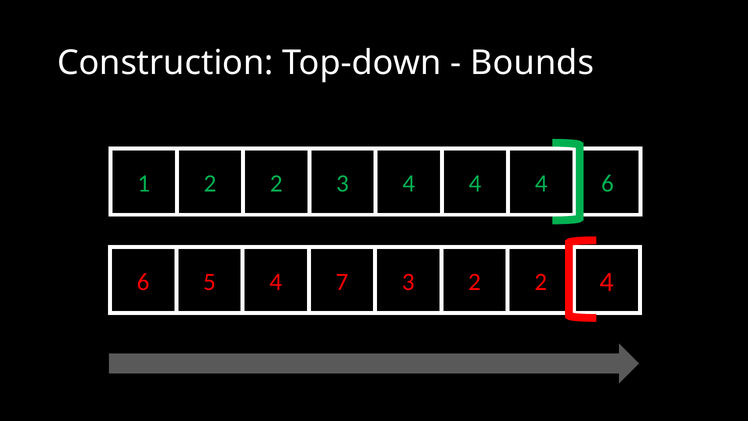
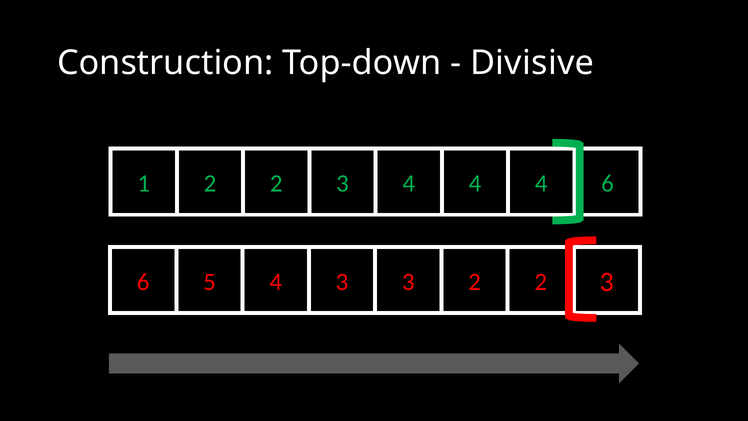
Bounds: Bounds -> Divisive
4 7: 7 -> 3
3 2 2 4: 4 -> 3
